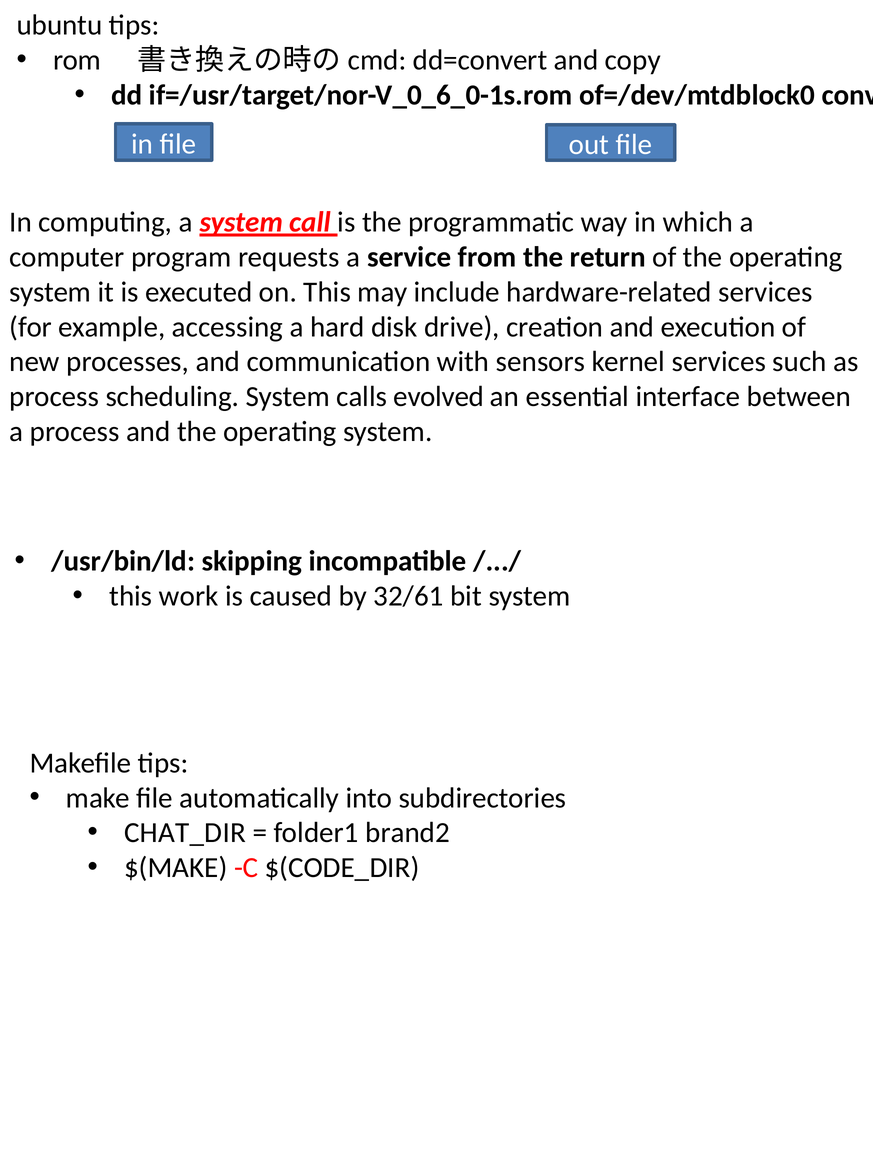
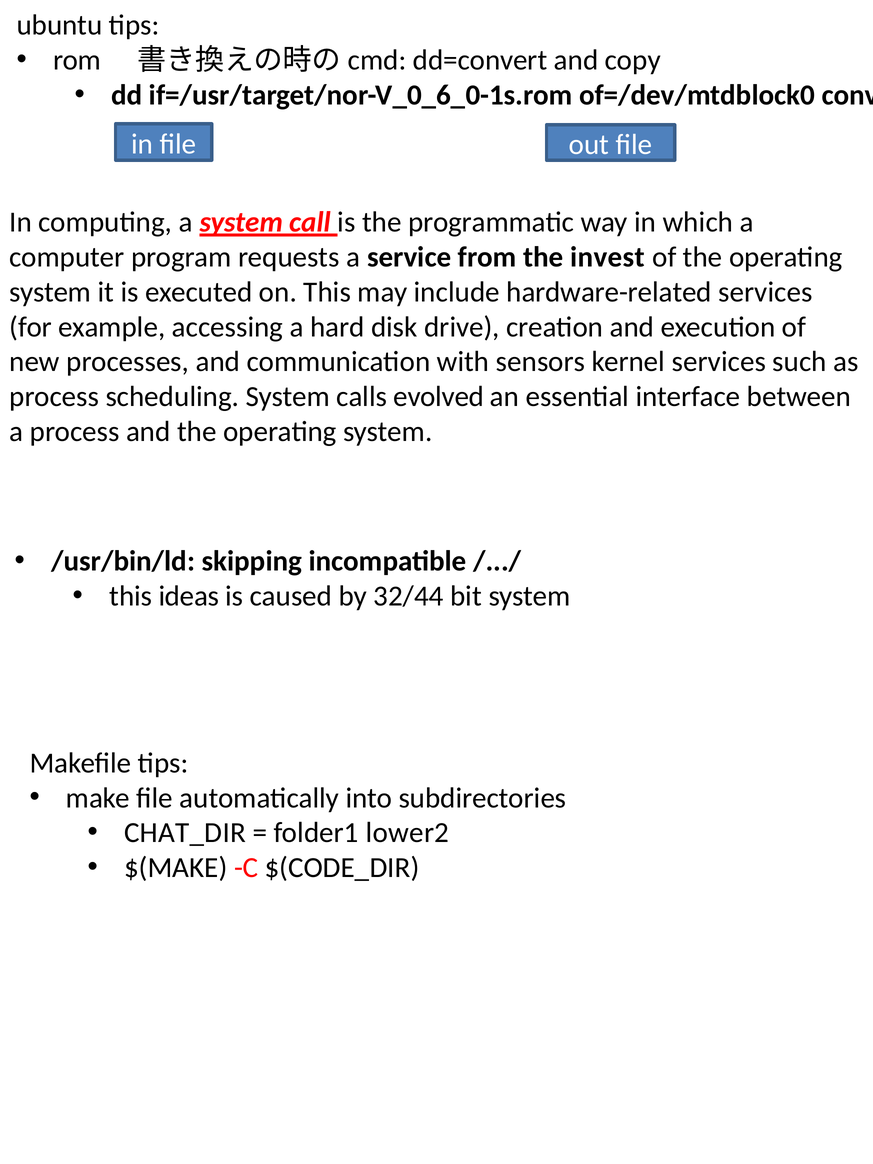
return: return -> invest
work: work -> ideas
32/61: 32/61 -> 32/44
brand2: brand2 -> lower2
